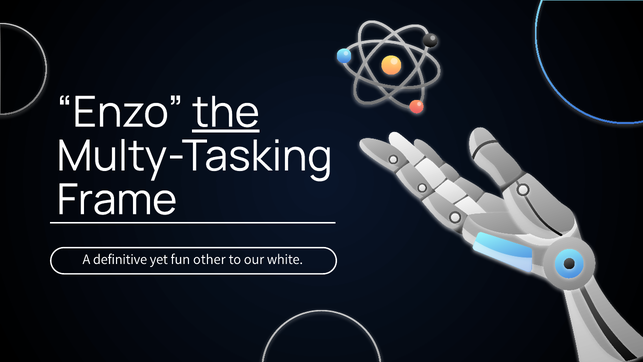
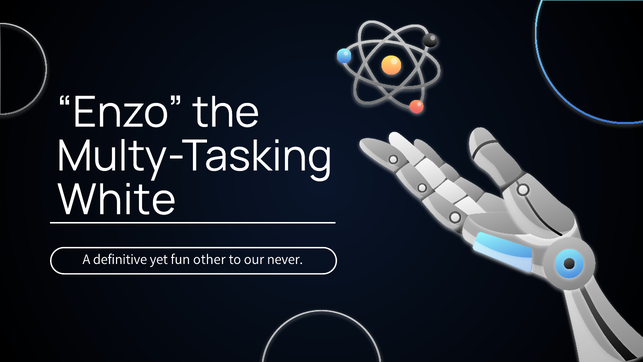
the underline: present -> none
Frame: Frame -> White
white: white -> never
